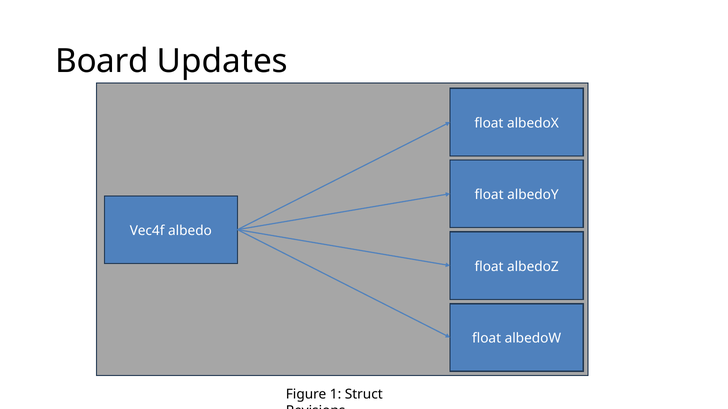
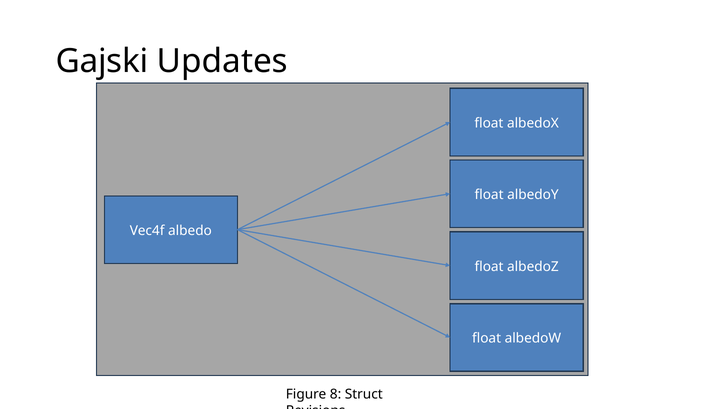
Board: Board -> Gajski
1: 1 -> 8
